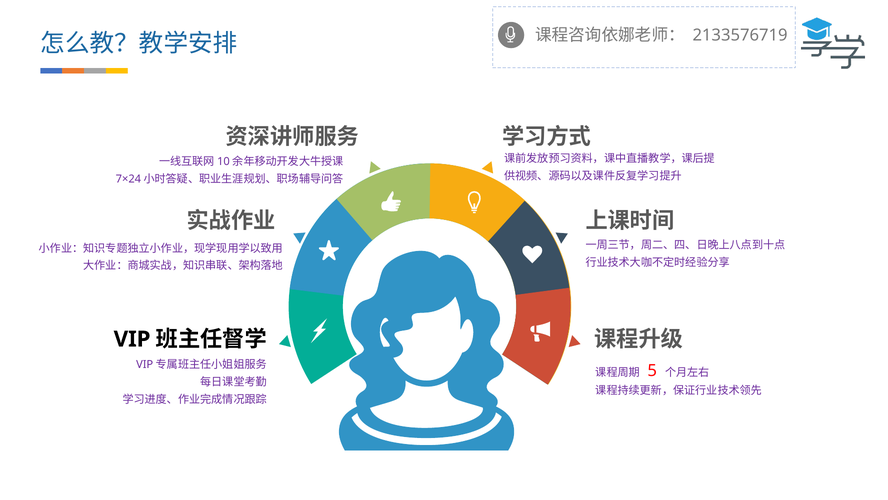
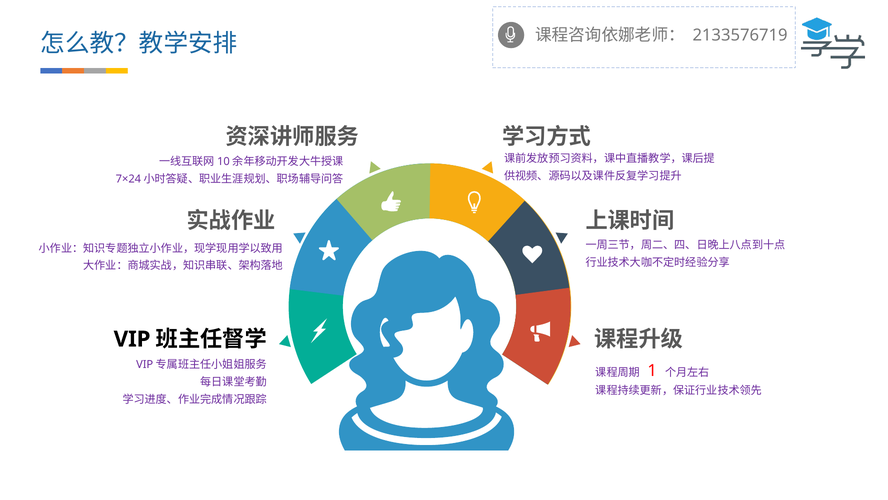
5: 5 -> 1
